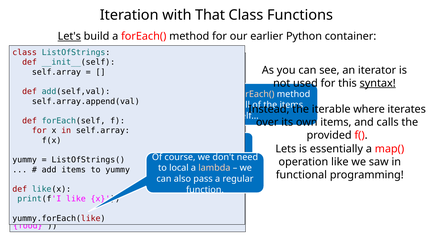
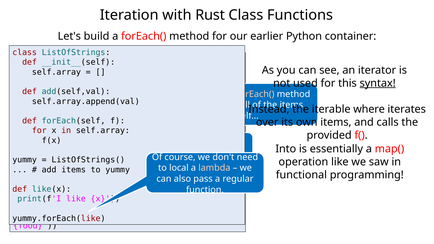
That: That -> Rust
Let's underline: present -> none
Lets: Lets -> Into
